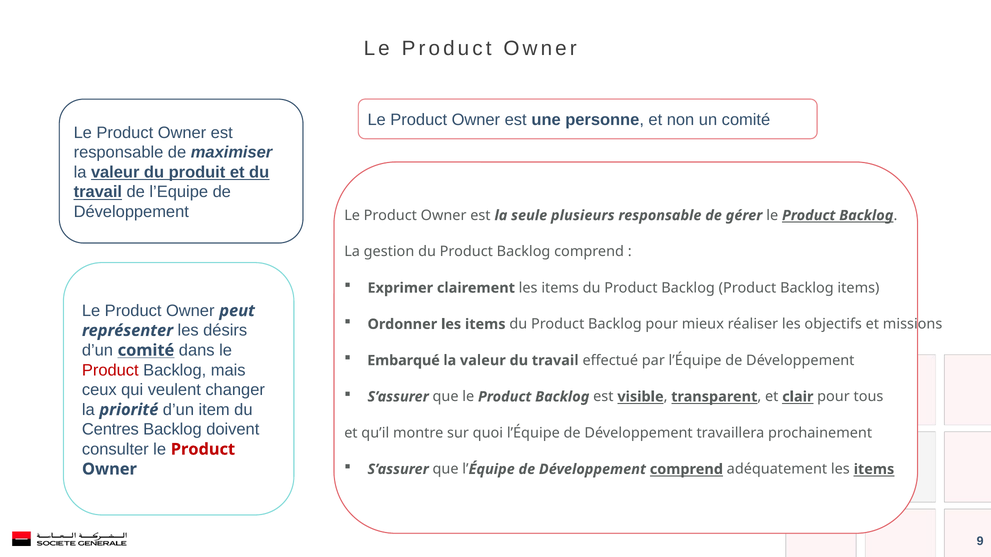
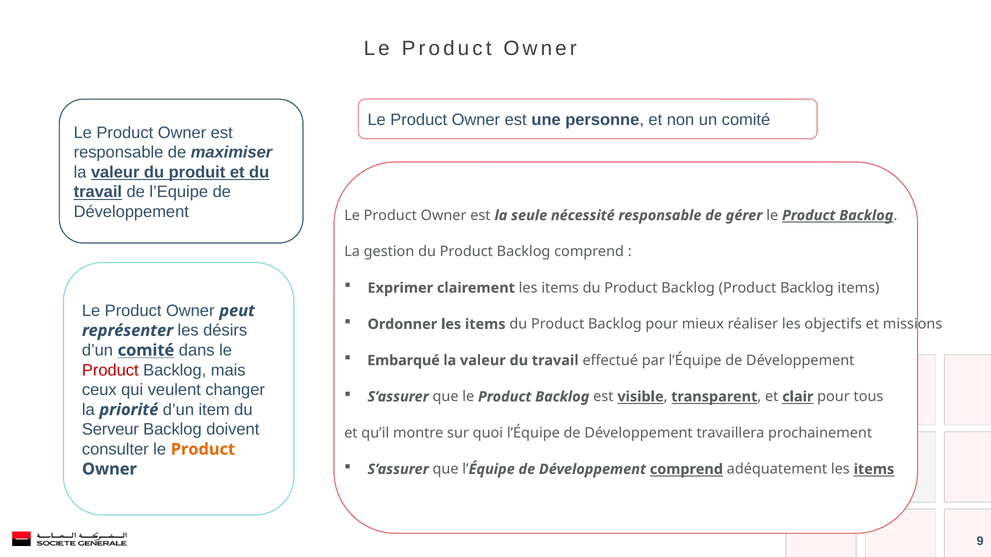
plusieurs: plusieurs -> nécessité
Centres: Centres -> Serveur
Product at (203, 450) colour: red -> orange
